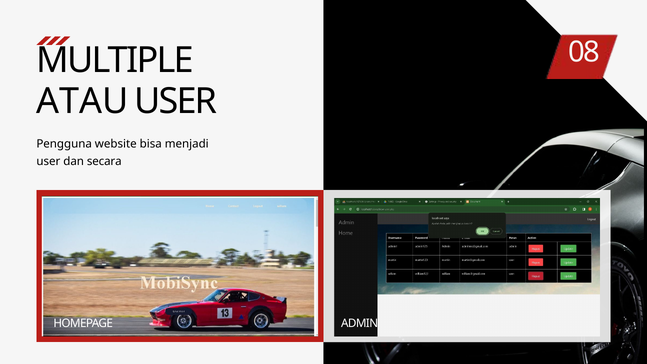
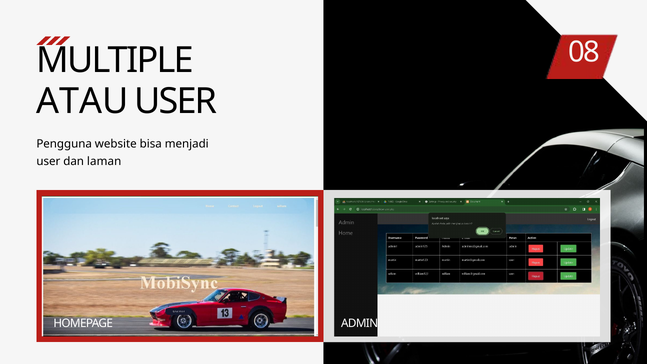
secara: secara -> laman
